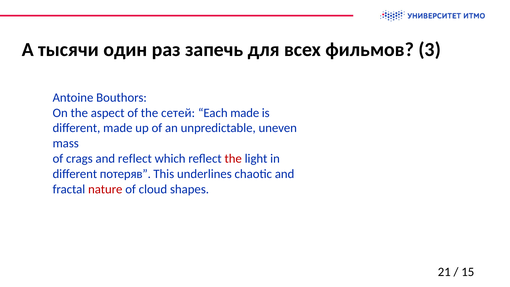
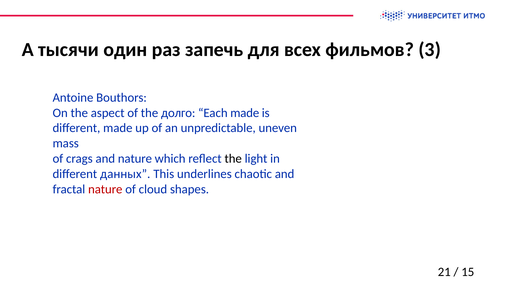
сетей: сетей -> долго
and reflect: reflect -> nature
the at (233, 159) colour: red -> black
потеряв: потеряв -> данных
